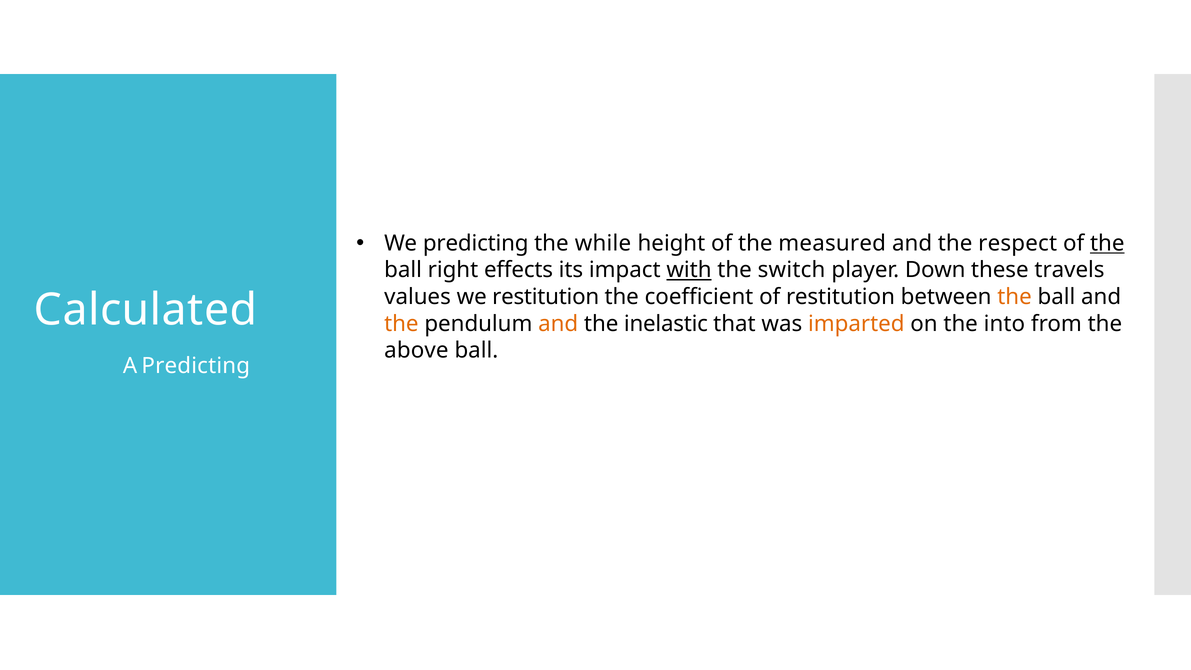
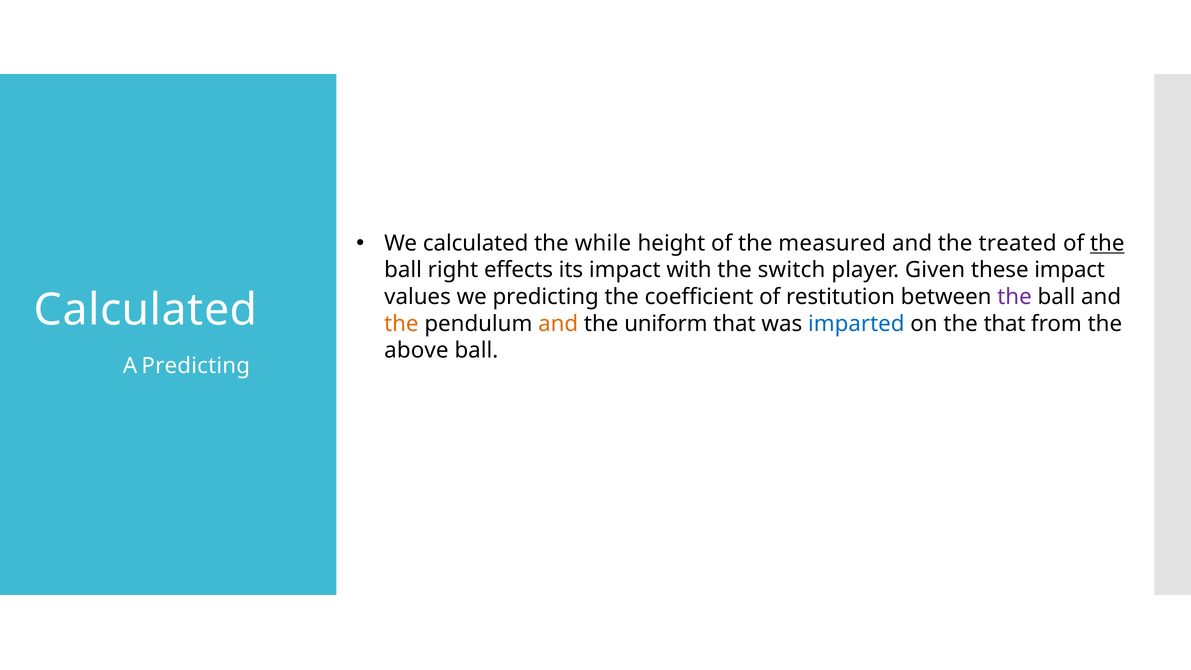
We predicting: predicting -> calculated
respect: respect -> treated
with underline: present -> none
Down: Down -> Given
these travels: travels -> impact
we restitution: restitution -> predicting
the at (1015, 297) colour: orange -> purple
inelastic: inelastic -> uniform
imparted colour: orange -> blue
the into: into -> that
